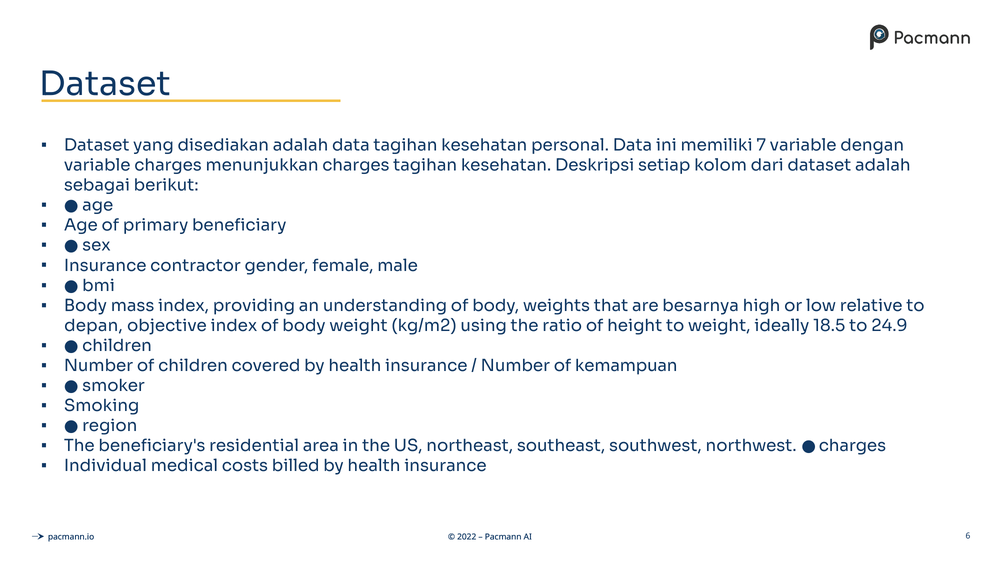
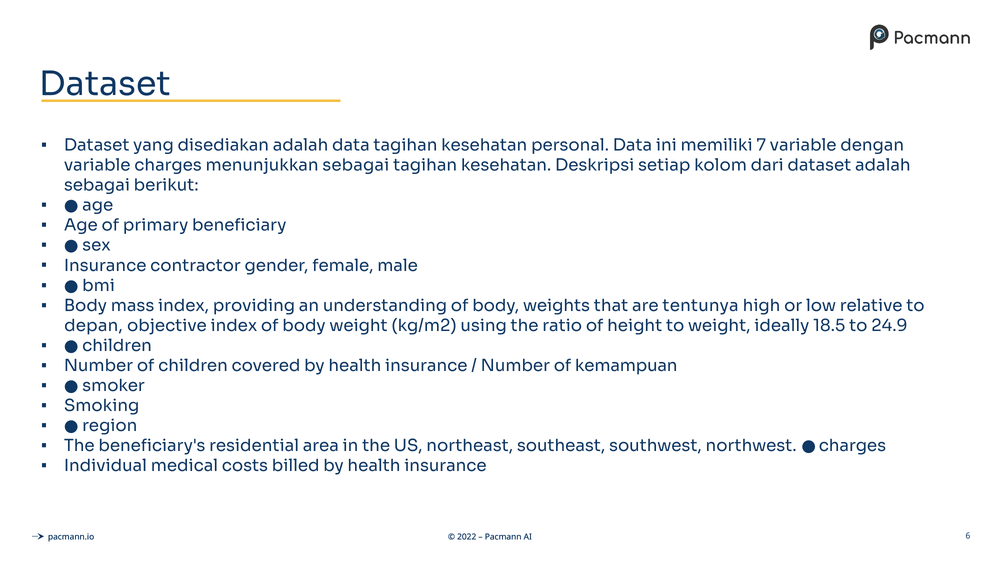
menunjukkan charges: charges -> sebagai
besarnya: besarnya -> tentunya
